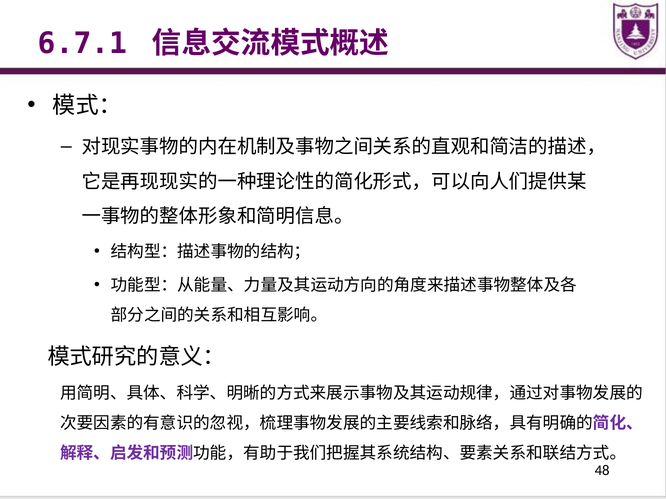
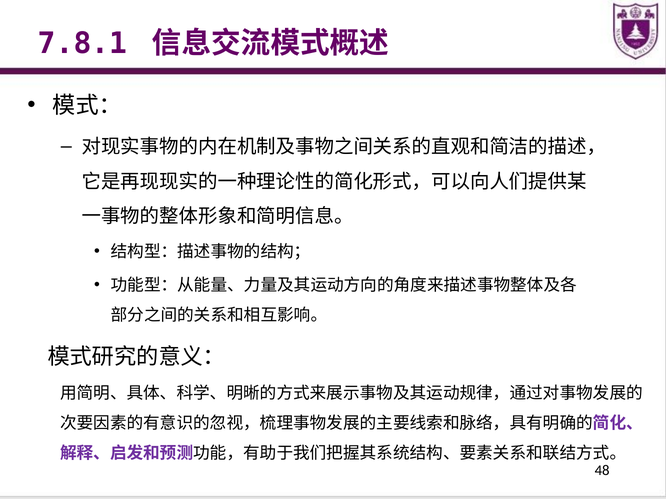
6.7.1: 6.7.1 -> 7.8.1
